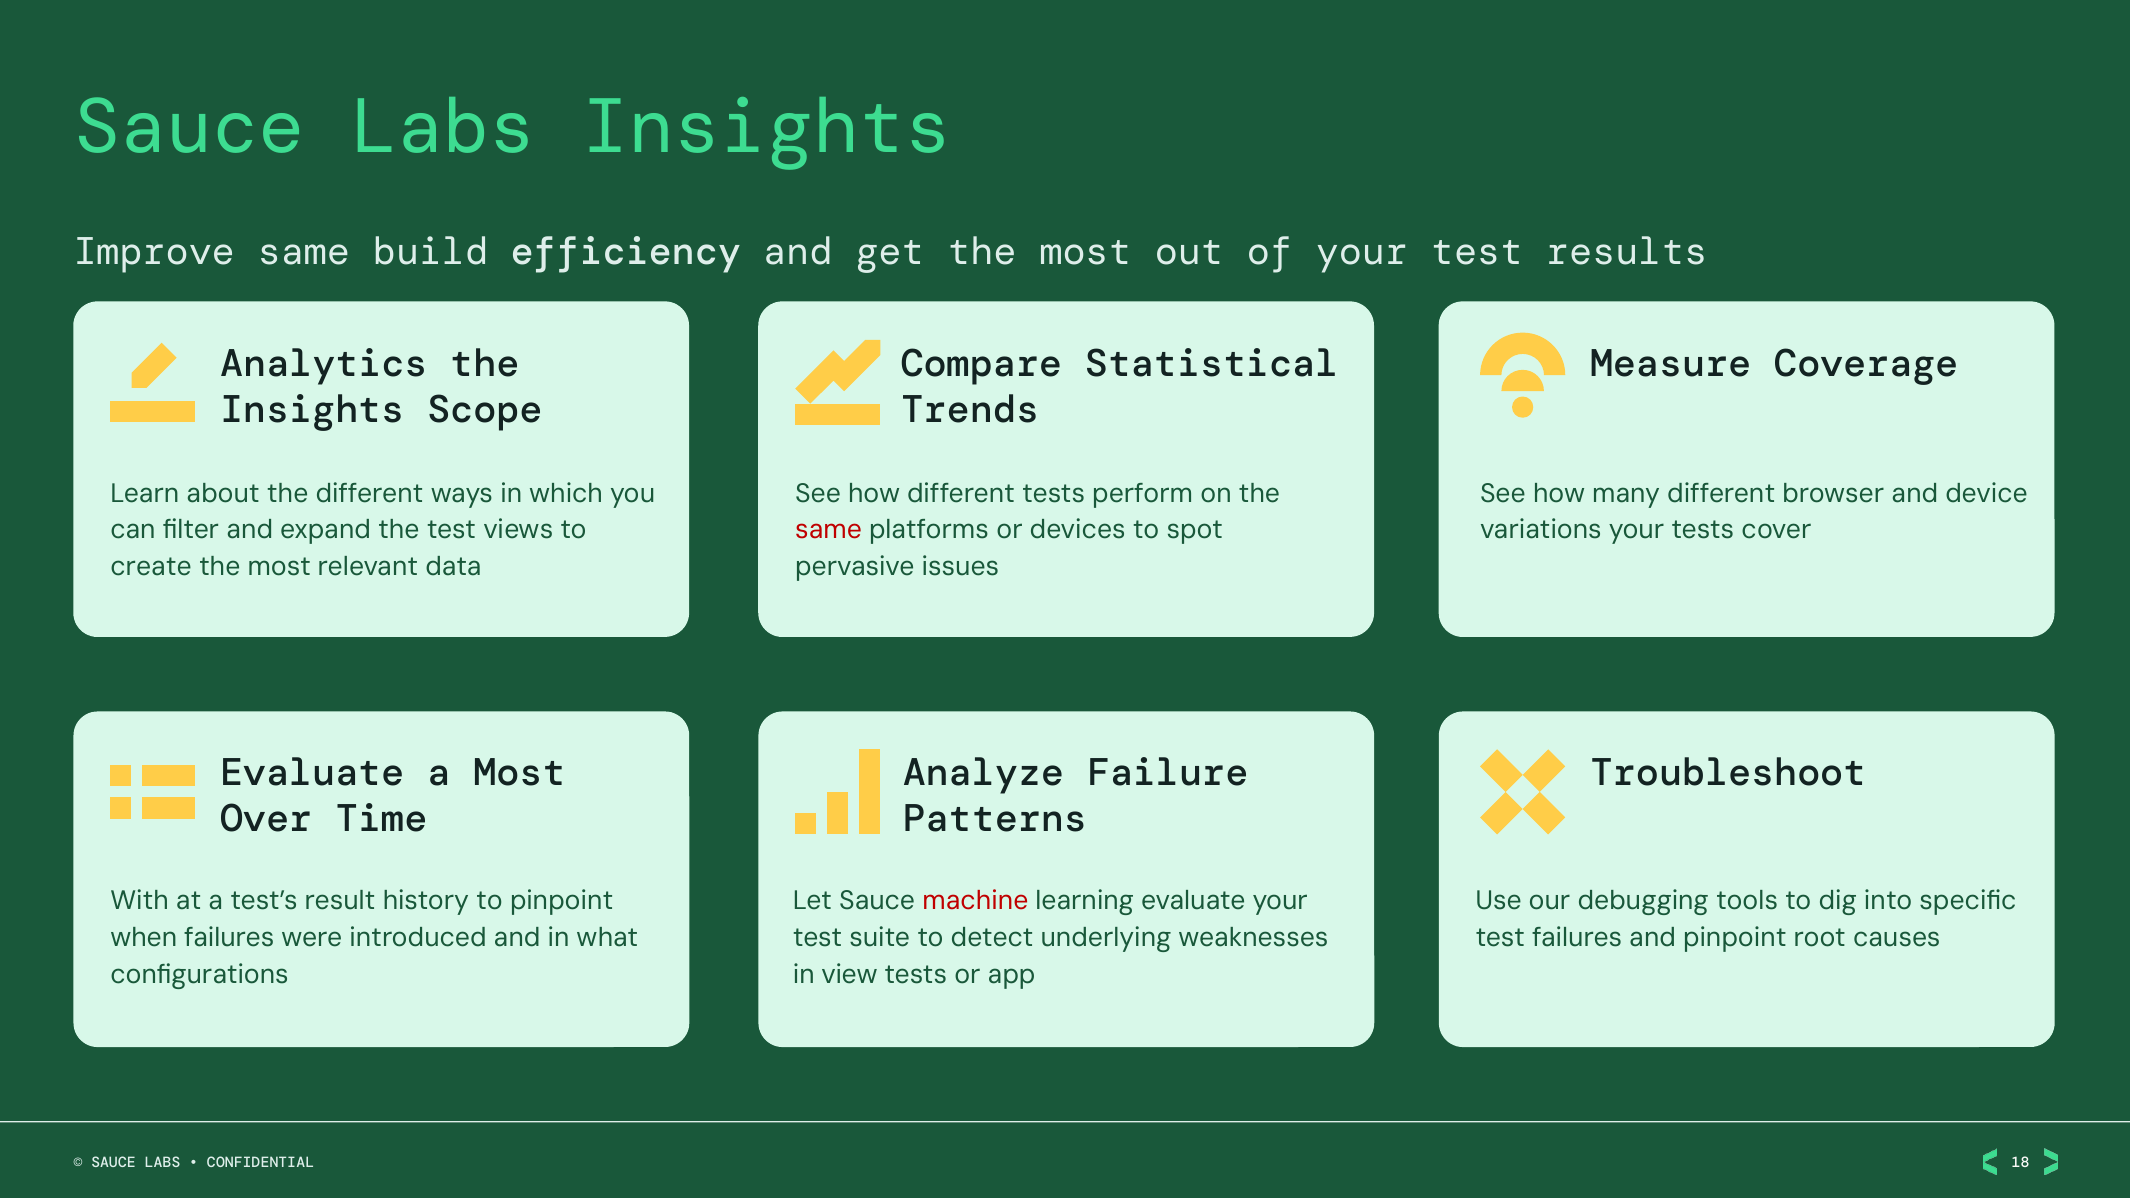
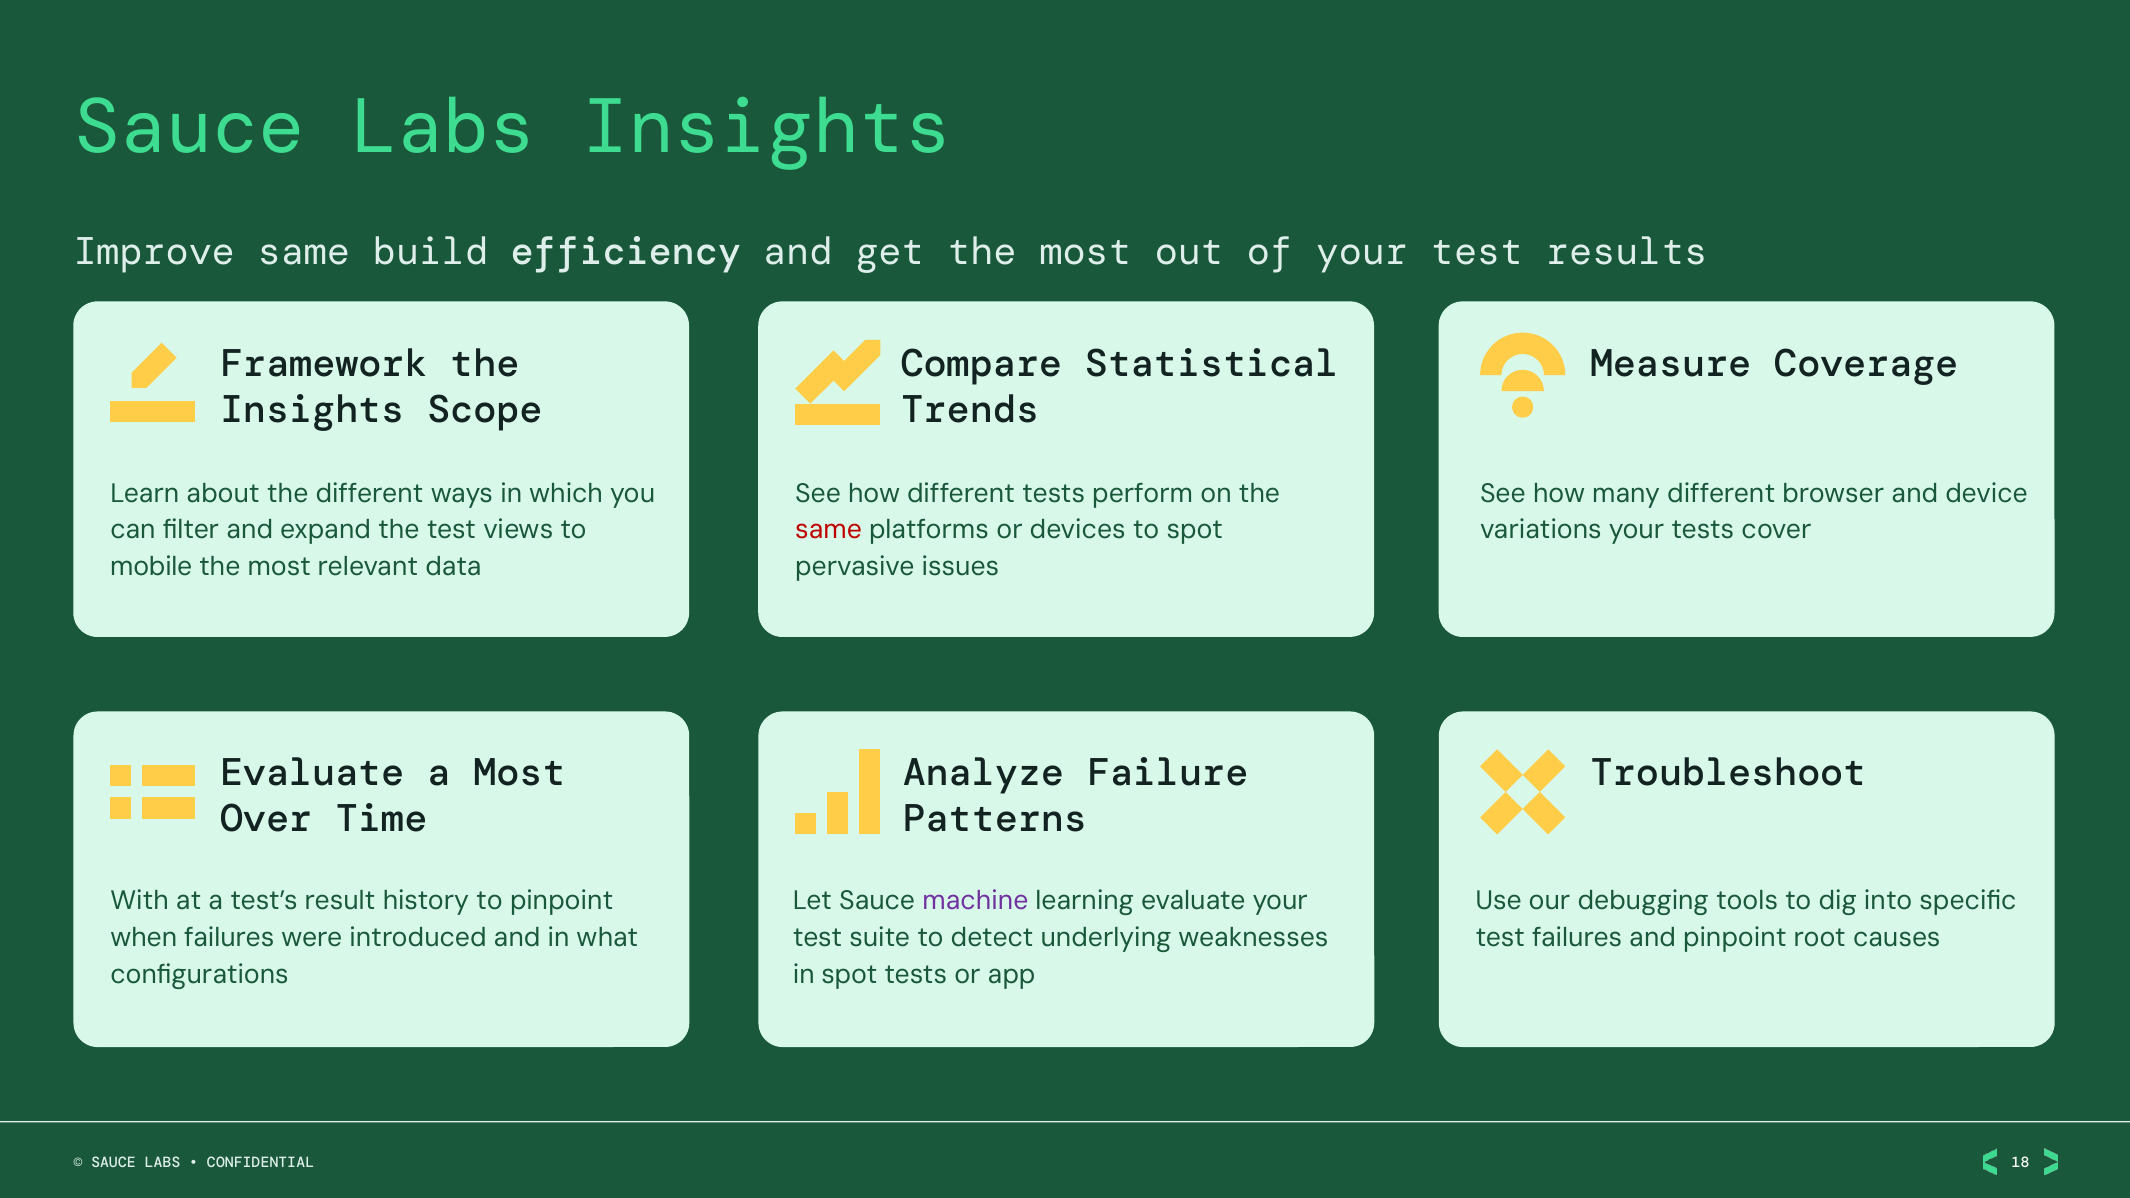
Analytics: Analytics -> Framework
create: create -> mobile
machine colour: red -> purple
in view: view -> spot
